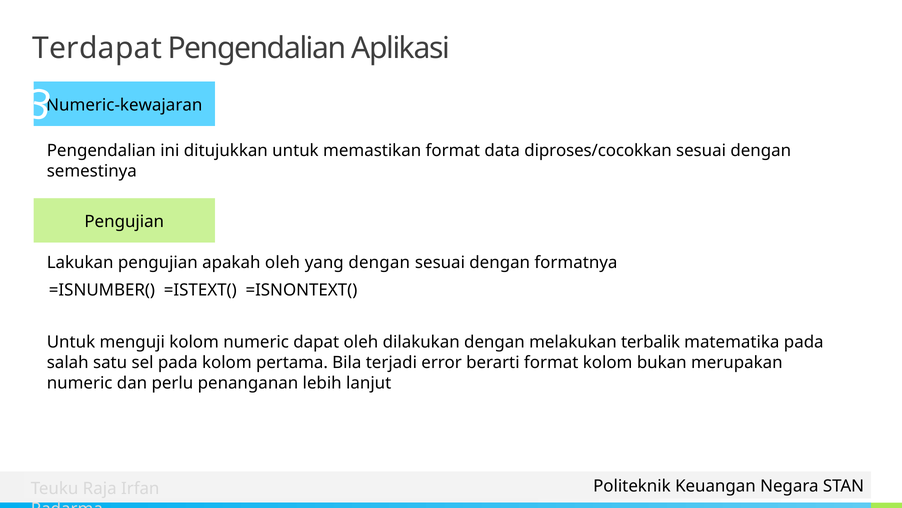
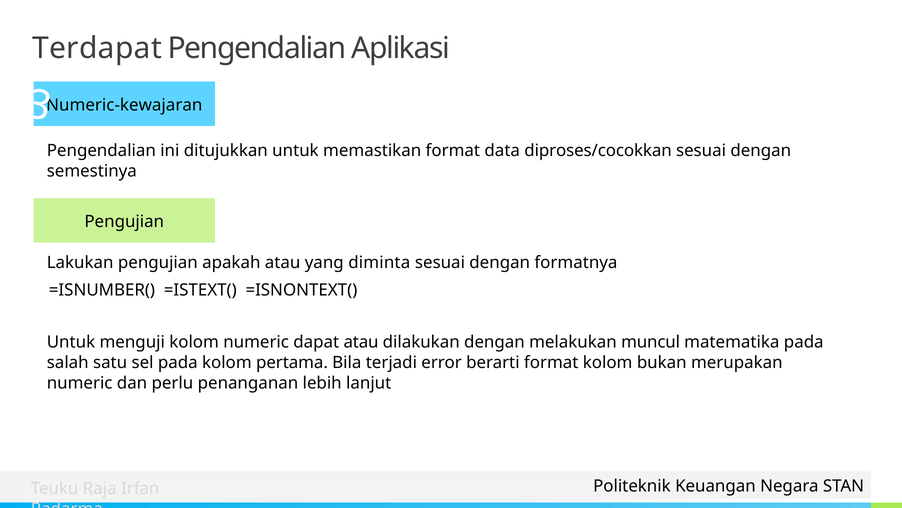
apakah oleh: oleh -> atau
yang dengan: dengan -> diminta
dapat oleh: oleh -> atau
terbalik: terbalik -> muncul
